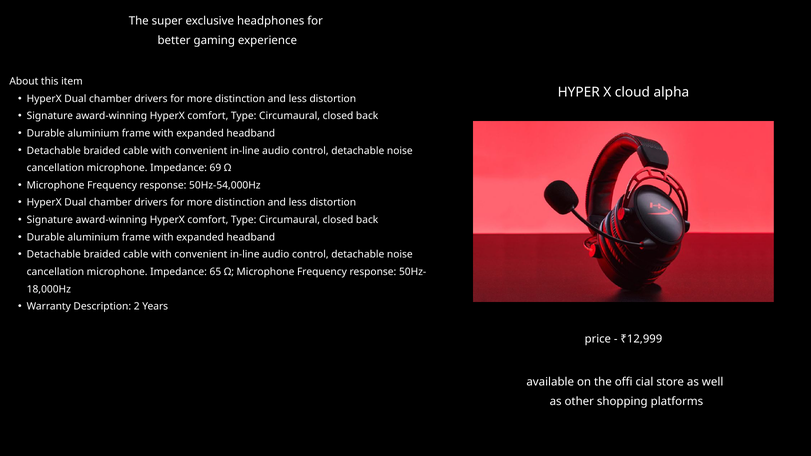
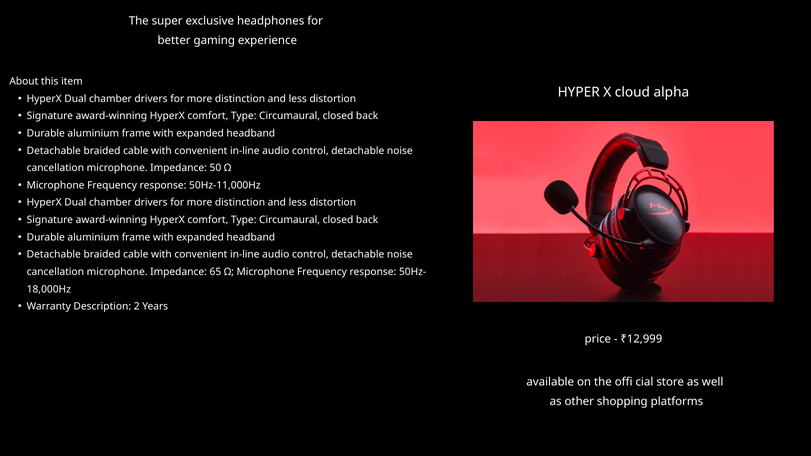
69: 69 -> 50
50Hz-54,000Hz: 50Hz-54,000Hz -> 50Hz-11,000Hz
